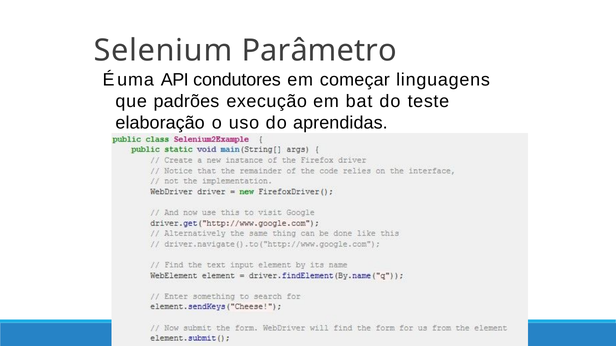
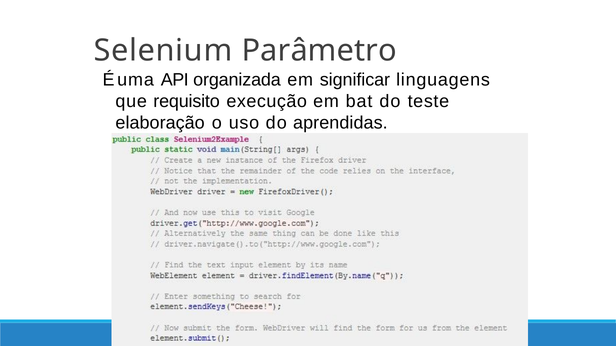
condutores: condutores -> organizada
começar: começar -> significar
padrões: padrões -> requisito
